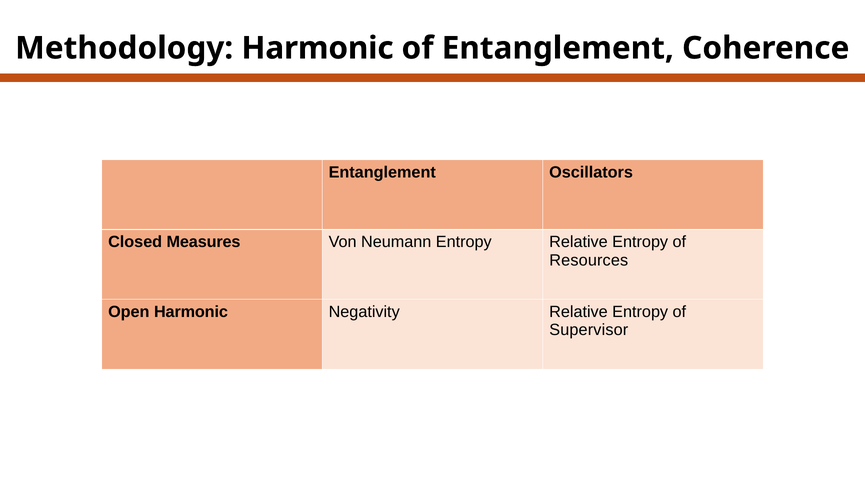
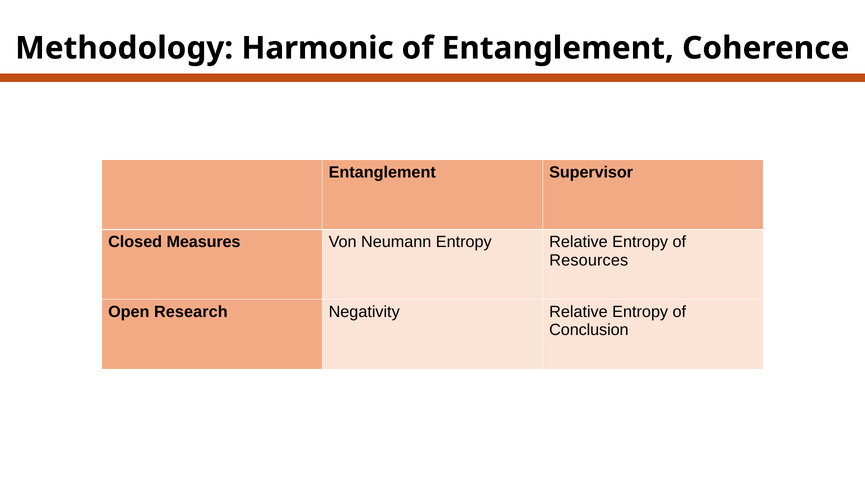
Oscillators: Oscillators -> Supervisor
Open Harmonic: Harmonic -> Research
Supervisor: Supervisor -> Conclusion
